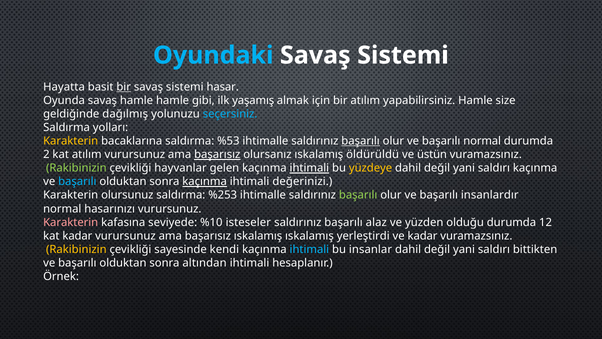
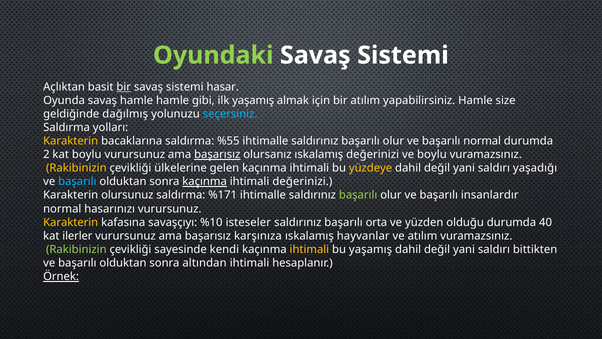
Oyundaki colour: light blue -> light green
Hayatta: Hayatta -> Açlıktan
%53: %53 -> %55
başarılı at (361, 141) underline: present -> none
kat atılım: atılım -> boylu
ıskalamış öldürüldü: öldürüldü -> değerinizi
ve üstün: üstün -> boylu
Rakibinizin at (76, 168) colour: light green -> yellow
hayvanlar: hayvanlar -> ülkelerine
ihtimali at (309, 168) underline: present -> none
saldırı kaçınma: kaçınma -> yaşadığı
%253: %253 -> %171
Karakterin at (71, 222) colour: pink -> yellow
seviyede: seviyede -> savaşçıyı
alaz: alaz -> orta
12: 12 -> 40
kat kadar: kadar -> ilerler
başarısız ıskalamış: ıskalamış -> karşınıza
yerleştirdi: yerleştirdi -> hayvanlar
ve kadar: kadar -> atılım
Rakibinizin at (76, 249) colour: yellow -> light green
ihtimali at (309, 249) colour: light blue -> yellow
bu insanlar: insanlar -> yaşamış
Örnek underline: none -> present
